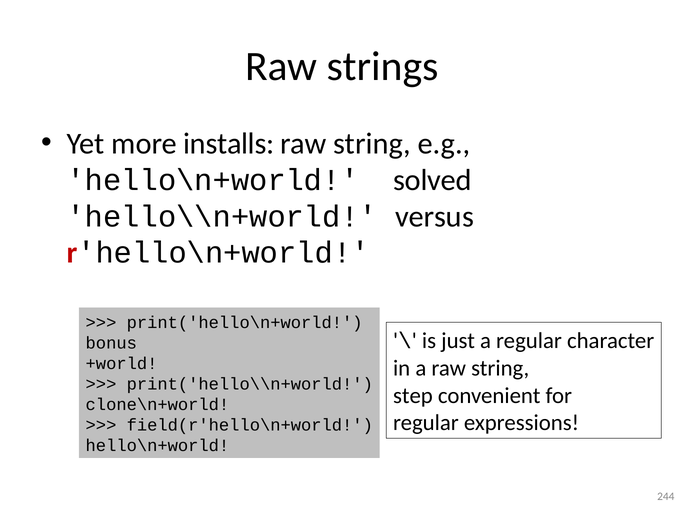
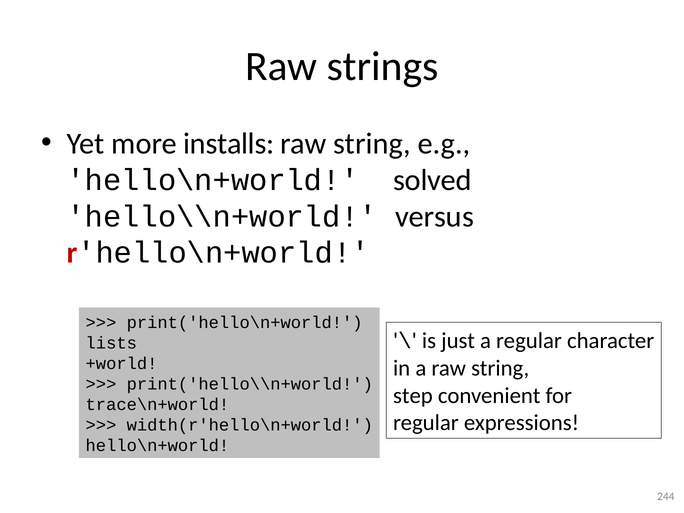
bonus: bonus -> lists
clone\n+world: clone\n+world -> trace\n+world
field(r'hello\n+world: field(r'hello\n+world -> width(r'hello\n+world
